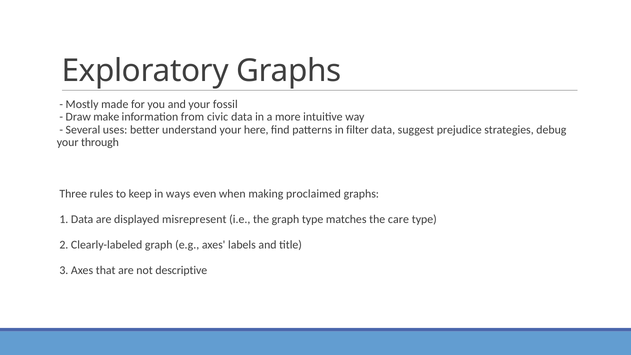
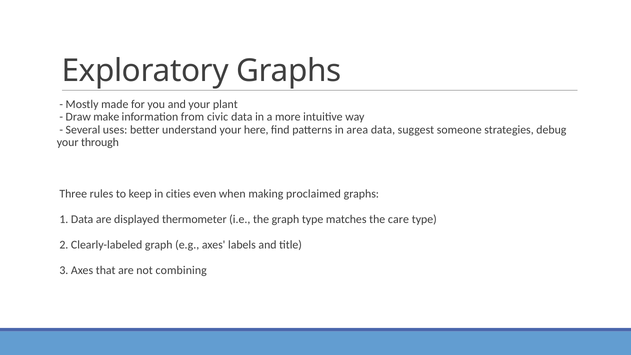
fossil: fossil -> plant
filter: filter -> area
prejudice: prejudice -> someone
ways: ways -> cities
misrepresent: misrepresent -> thermometer
descriptive: descriptive -> combining
